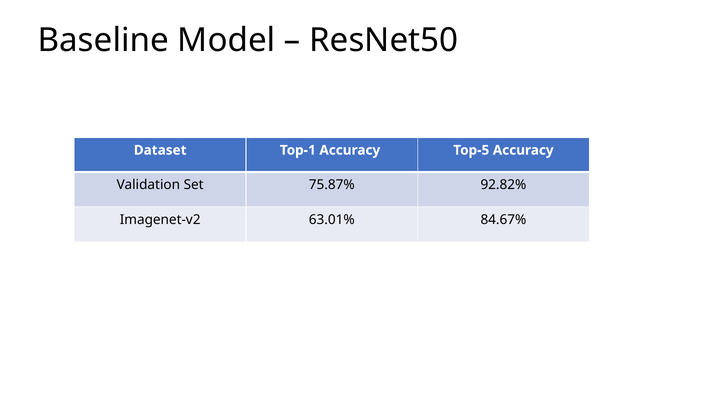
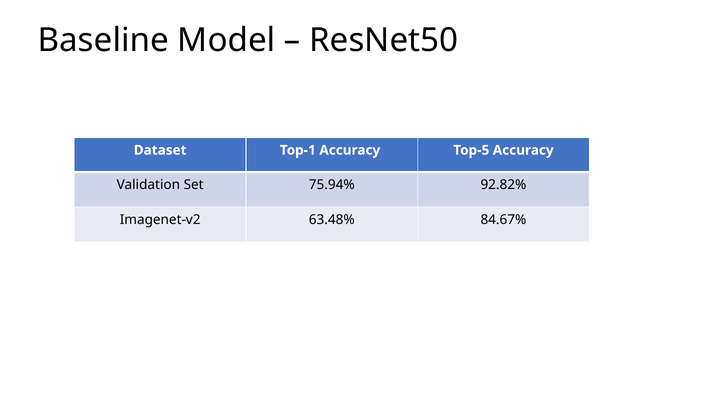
75.87%: 75.87% -> 75.94%
63.01%: 63.01% -> 63.48%
